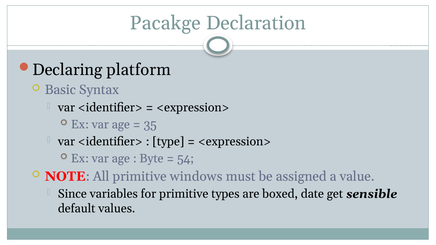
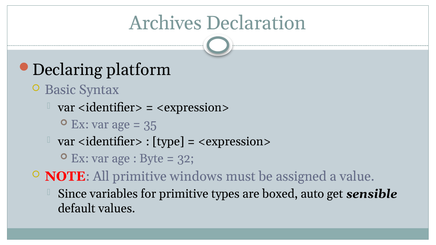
Pacakge: Pacakge -> Archives
54: 54 -> 32
date: date -> auto
